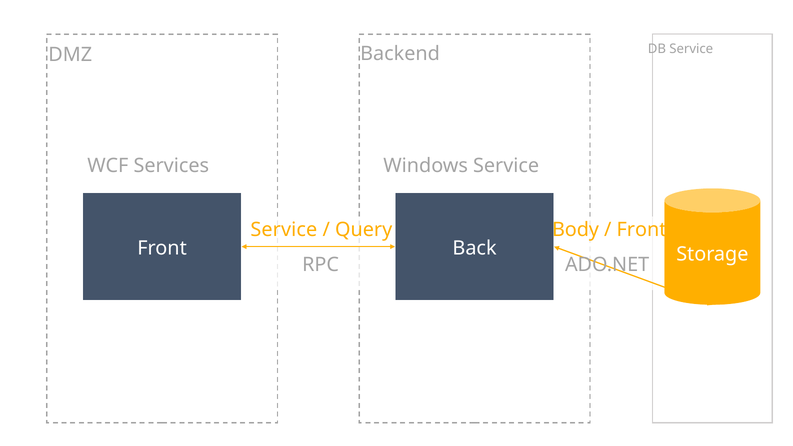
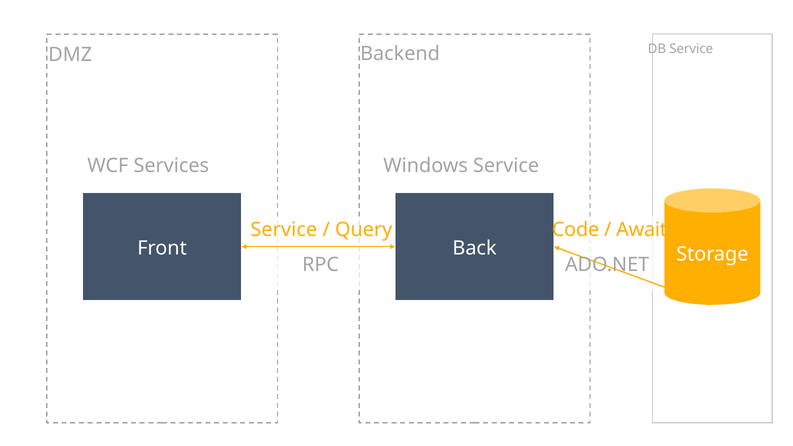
Body: Body -> Code
Front at (641, 230): Front -> Await
